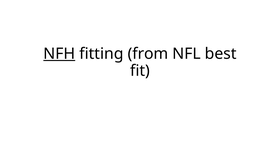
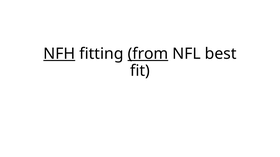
from underline: none -> present
